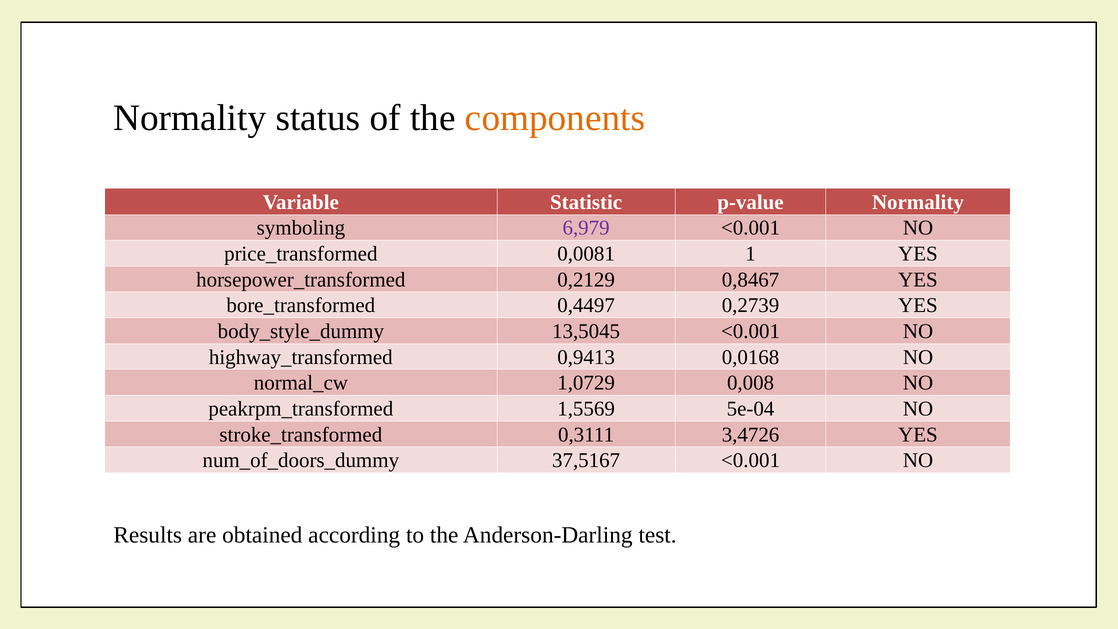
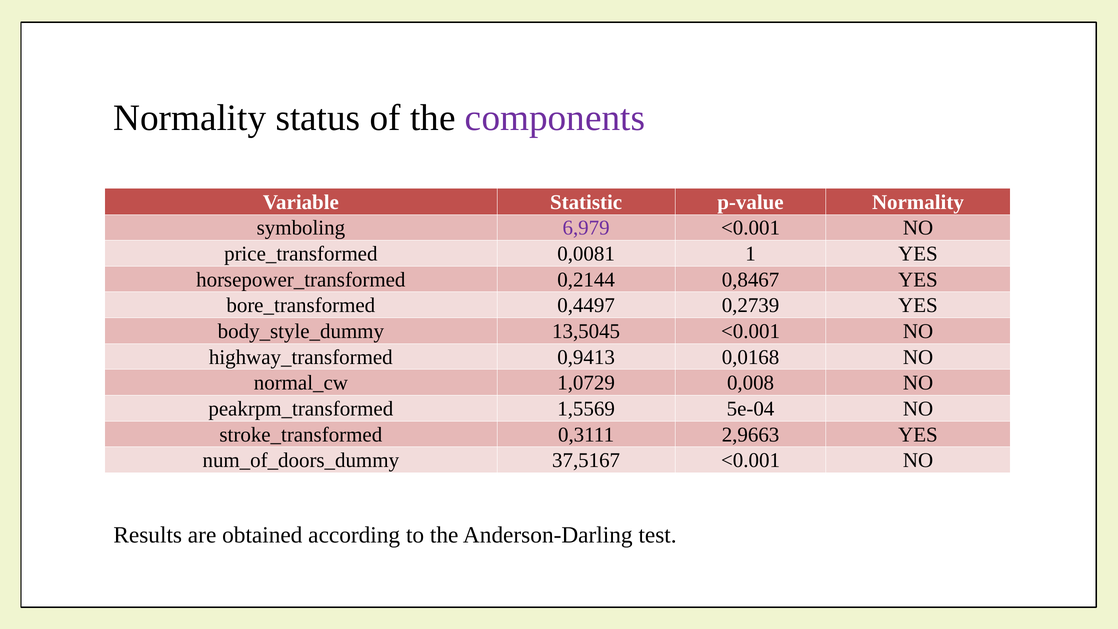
components colour: orange -> purple
0,2129: 0,2129 -> 0,2144
3,4726: 3,4726 -> 2,9663
